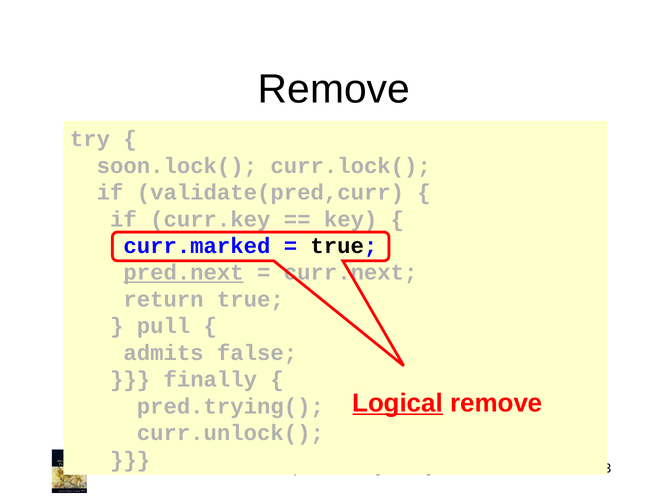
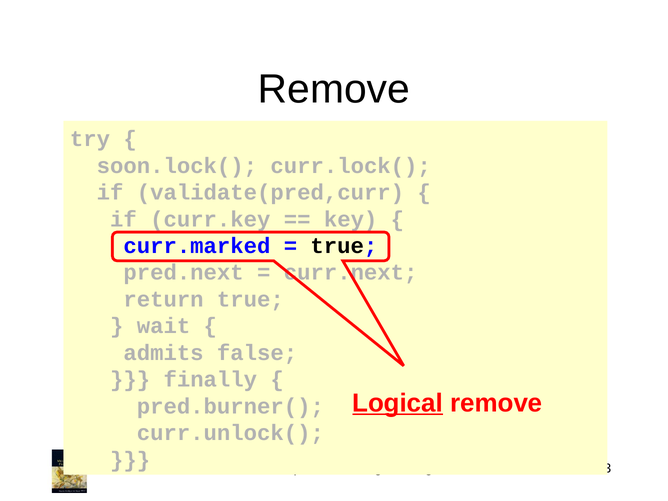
pred.next underline: present -> none
pull: pull -> wait
pred.trying(: pred.trying( -> pred.burner(
